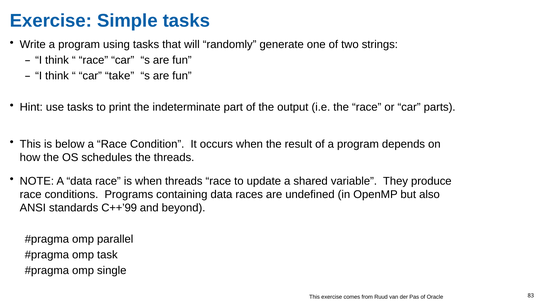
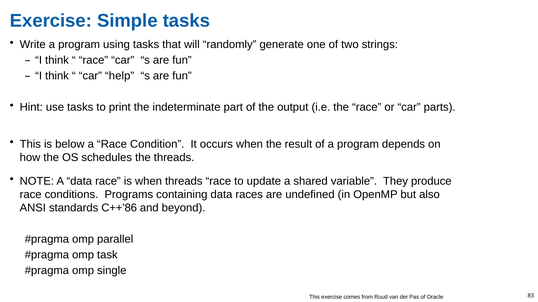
take: take -> help
C++’99: C++’99 -> C++’86
